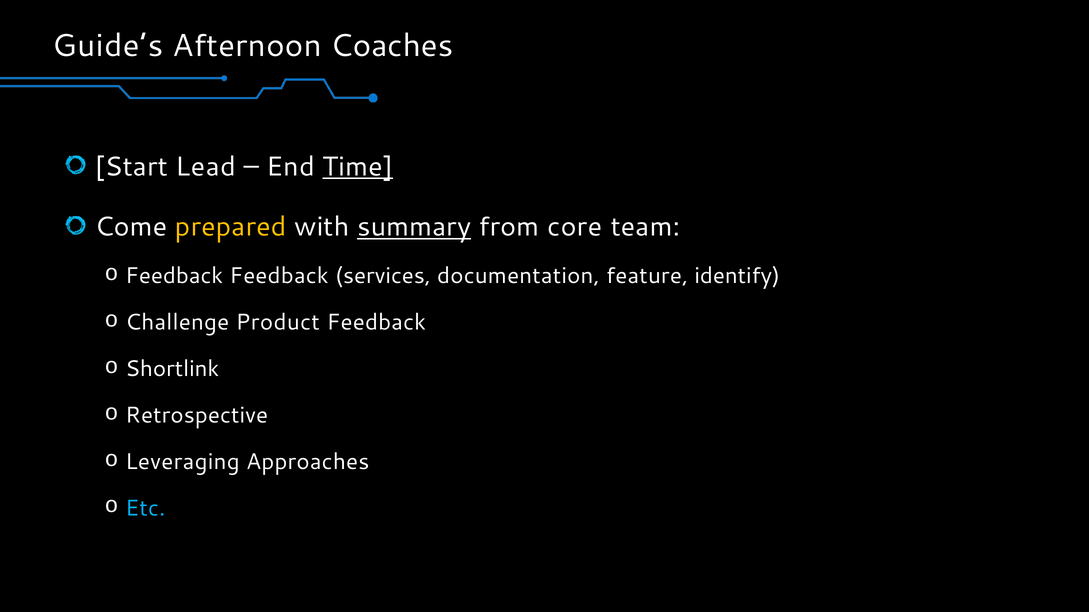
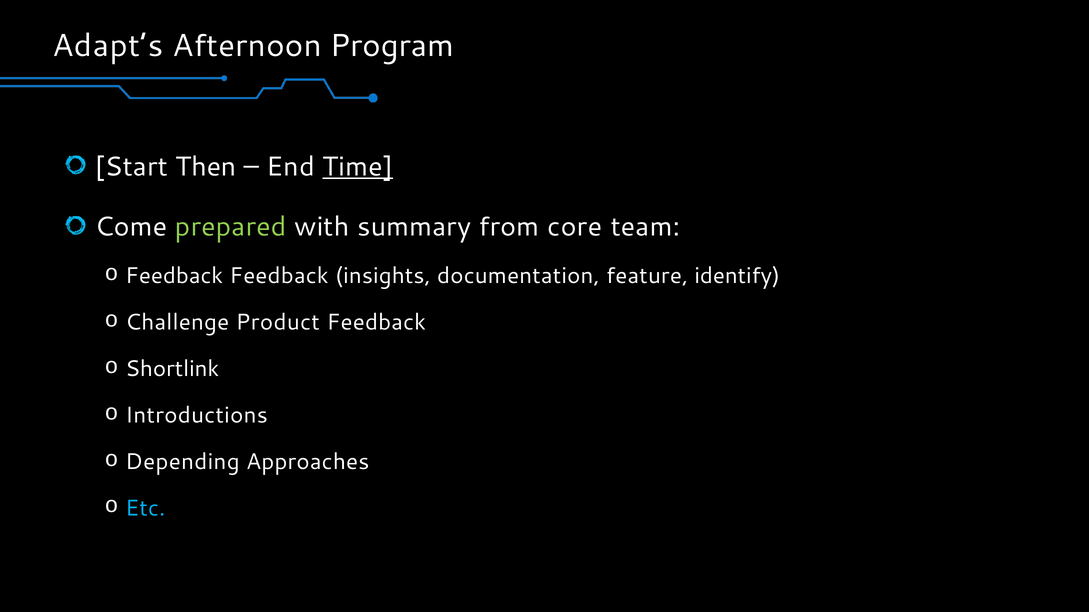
Guide’s: Guide’s -> Adapt’s
Coaches: Coaches -> Program
Lead: Lead -> Then
prepared colour: yellow -> light green
summary underline: present -> none
services: services -> insights
Retrospective: Retrospective -> Introductions
Leveraging: Leveraging -> Depending
